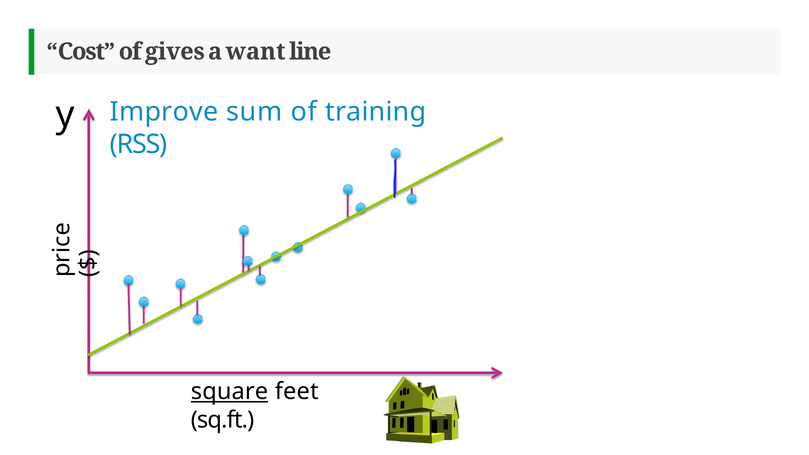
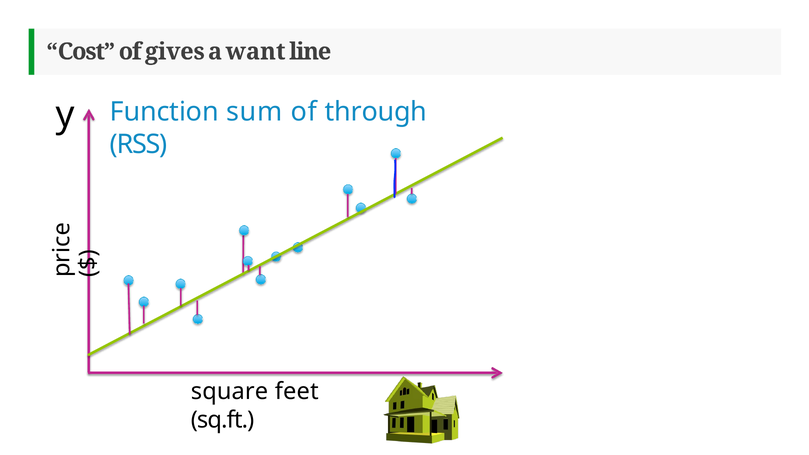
Improve: Improve -> Function
training: training -> through
square underline: present -> none
